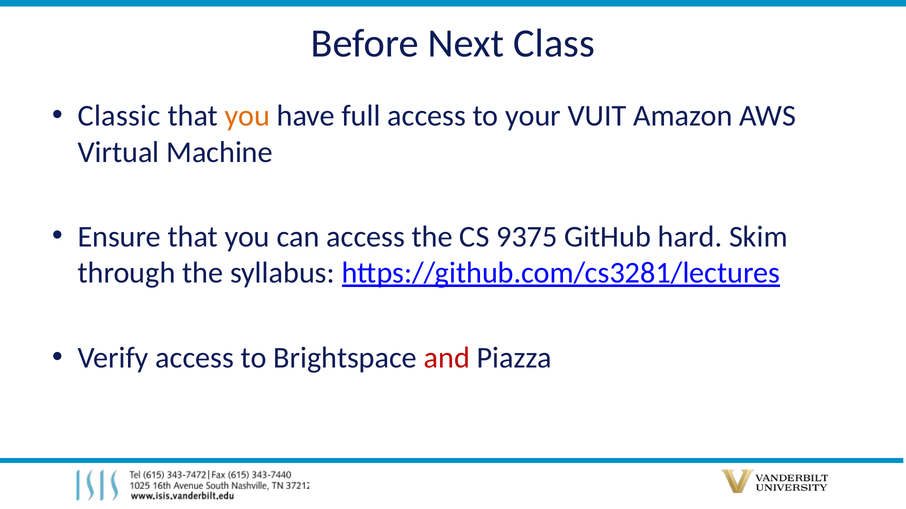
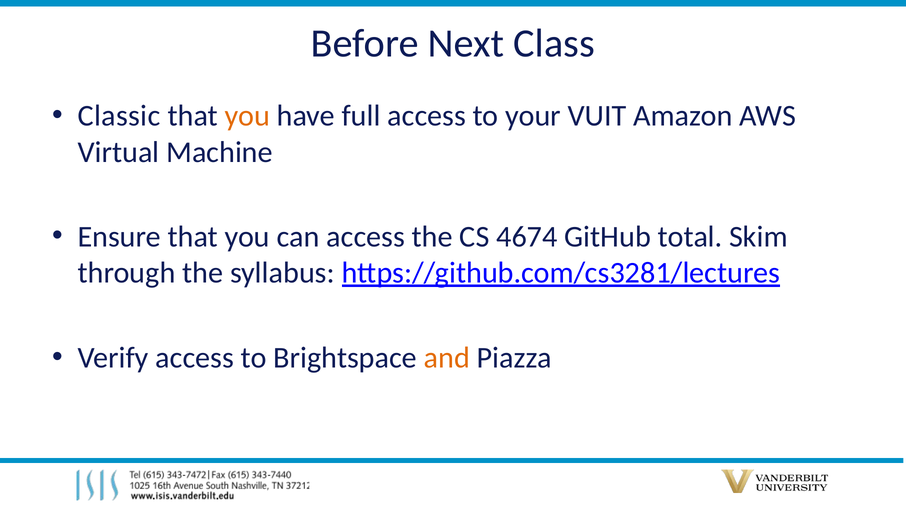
9375: 9375 -> 4674
hard: hard -> total
and colour: red -> orange
